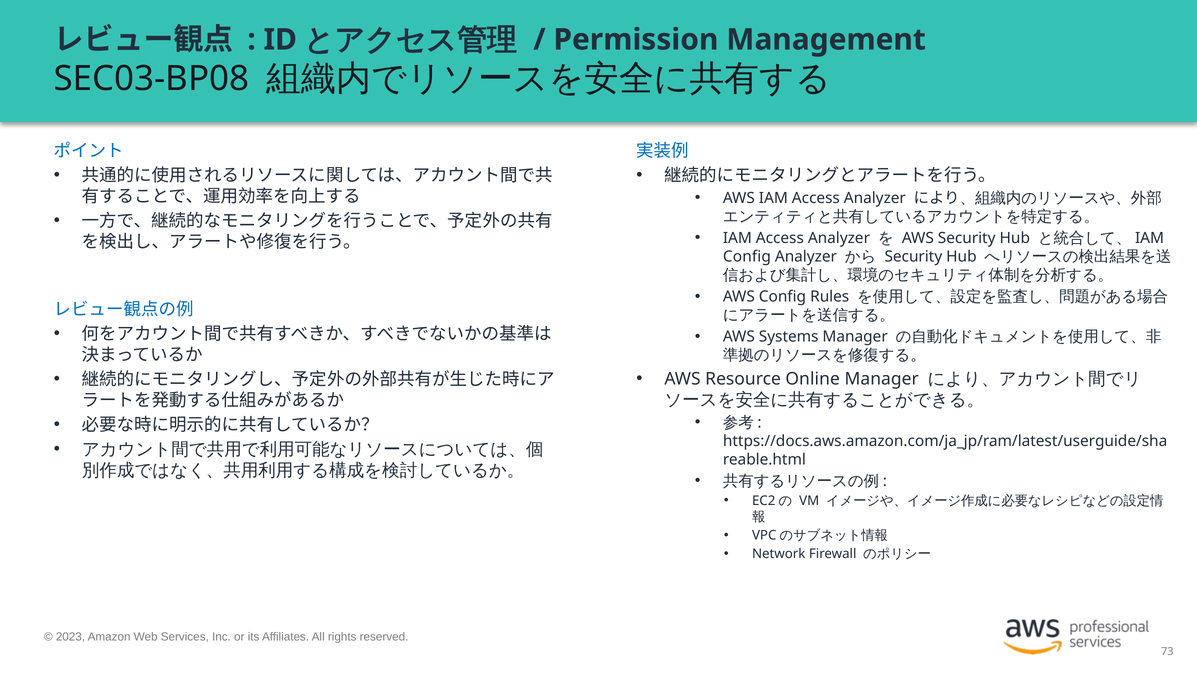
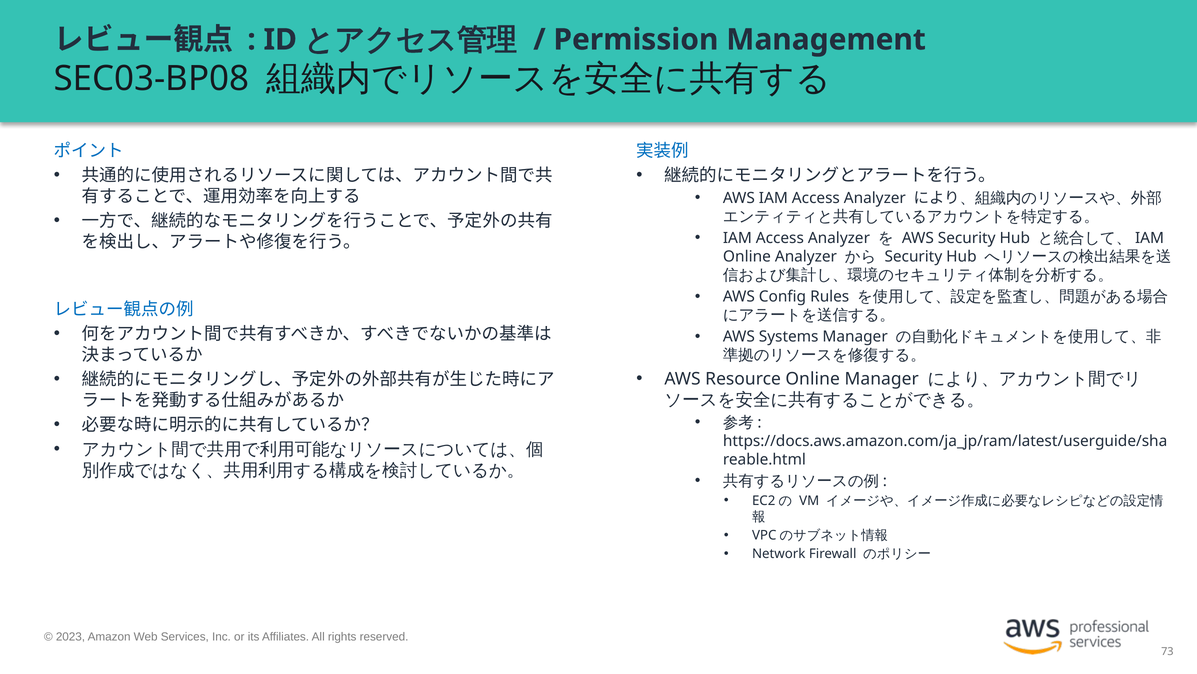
Config at (747, 256): Config -> Online
